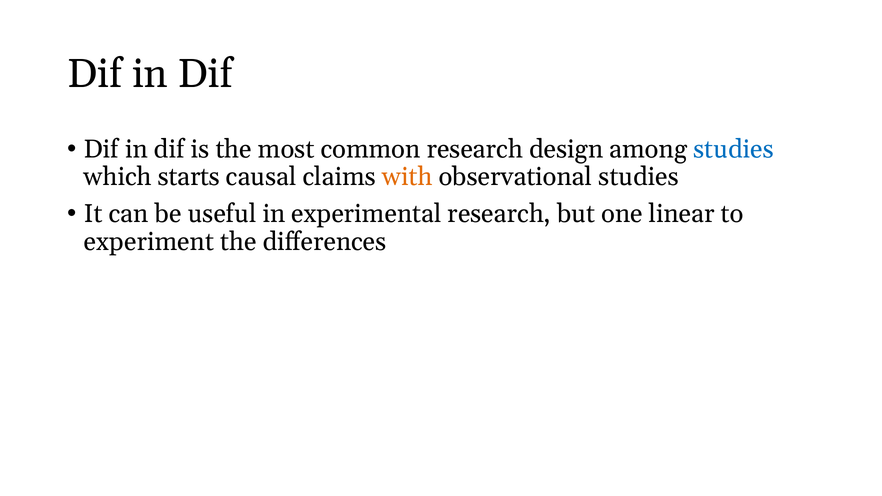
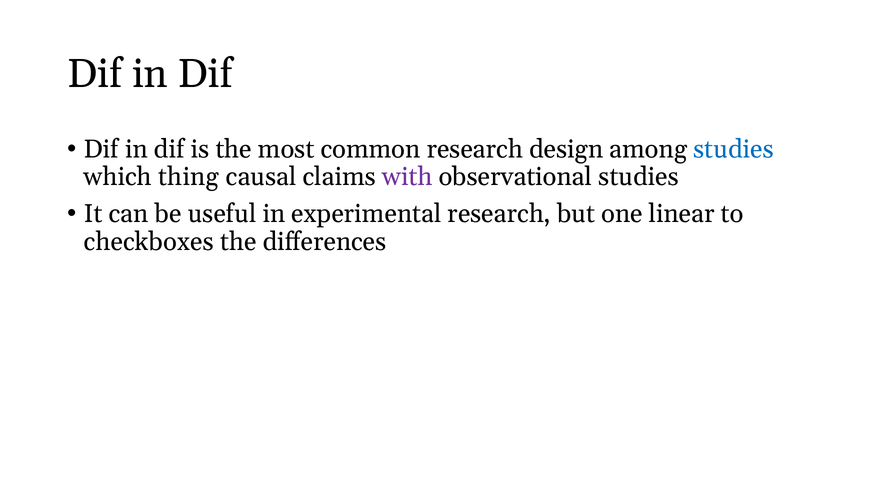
starts: starts -> thing
with colour: orange -> purple
experiment: experiment -> checkboxes
